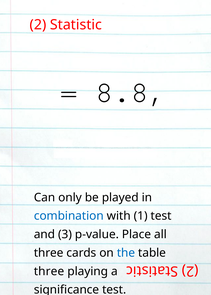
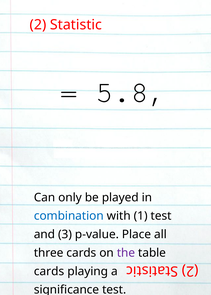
8.8: 8.8 -> 5.8
the colour: blue -> purple
three at (49, 271): three -> cards
